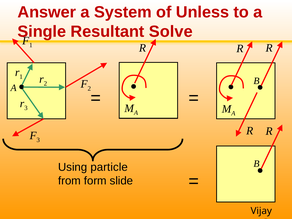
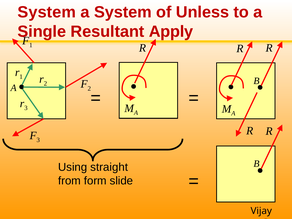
Answer at (47, 12): Answer -> System
Solve: Solve -> Apply
particle: particle -> straight
